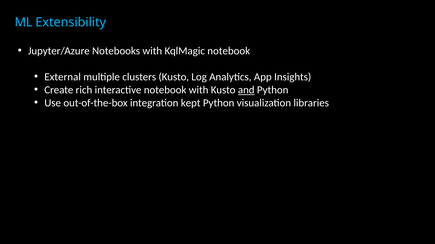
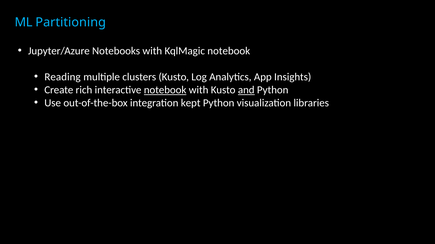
Extensibility: Extensibility -> Partitioning
External: External -> Reading
notebook at (165, 90) underline: none -> present
